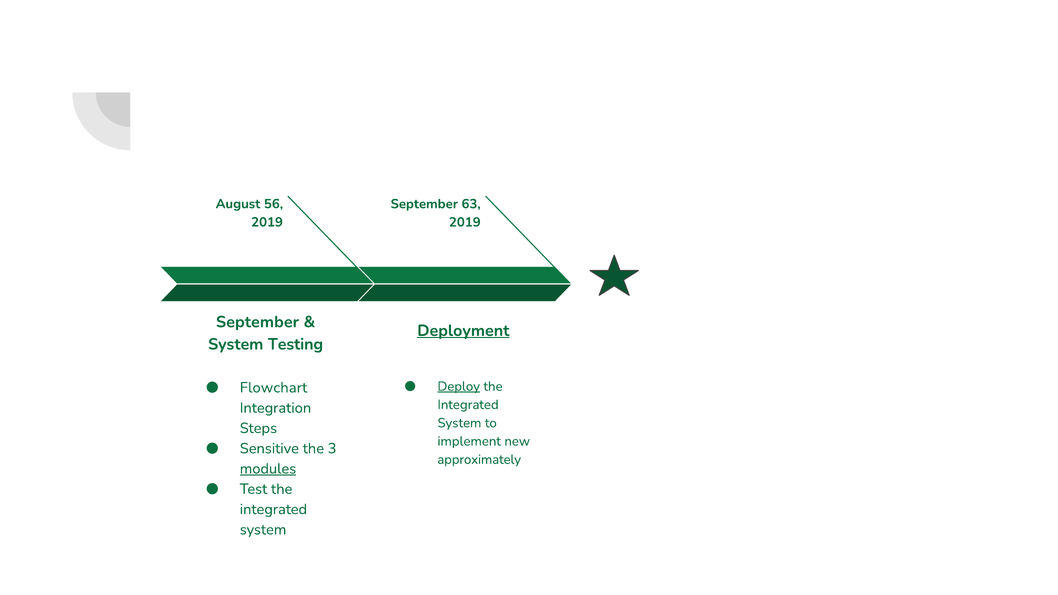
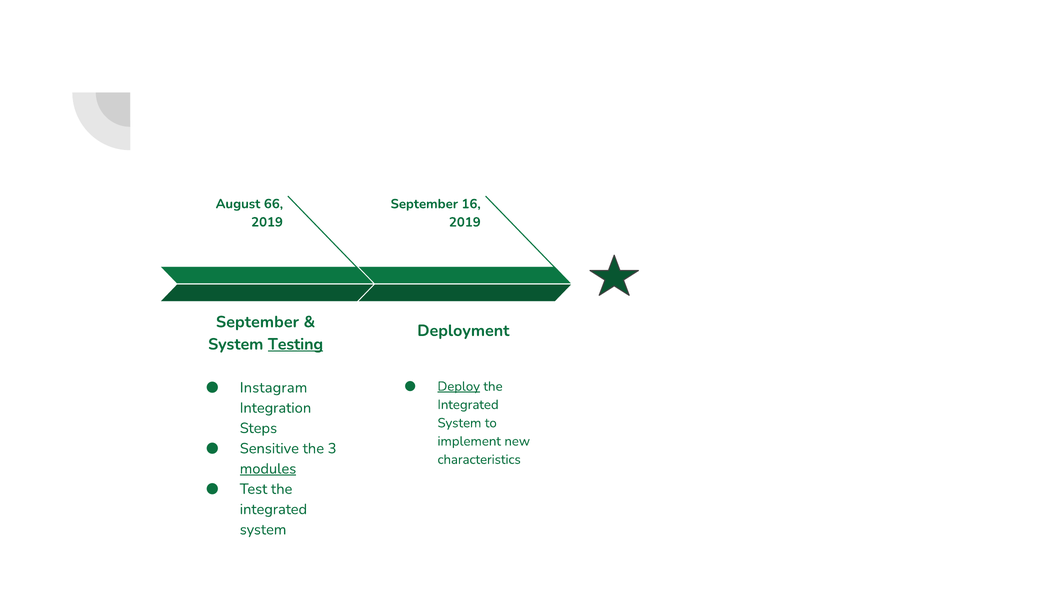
56: 56 -> 66
63: 63 -> 16
Deployment underline: present -> none
Testing underline: none -> present
Flowchart: Flowchart -> Instagram
approximately: approximately -> characteristics
